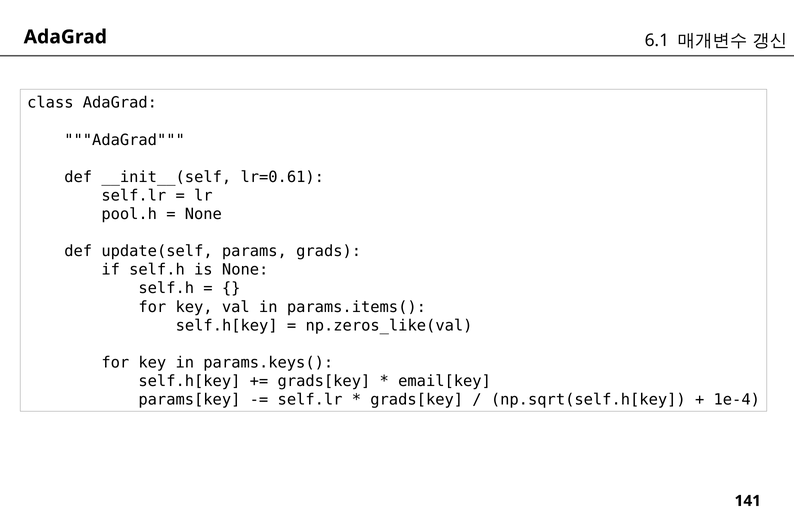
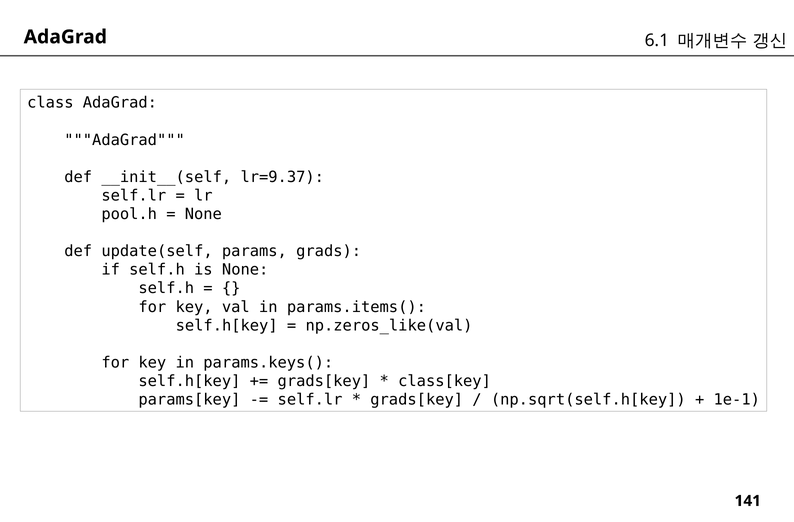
lr=0.61: lr=0.61 -> lr=9.37
email[key: email[key -> class[key
1e-4: 1e-4 -> 1e-1
